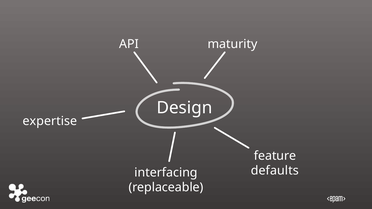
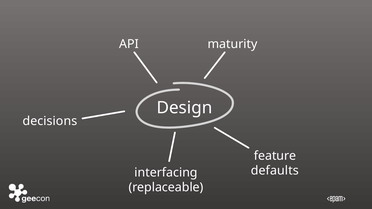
expertise: expertise -> decisions
